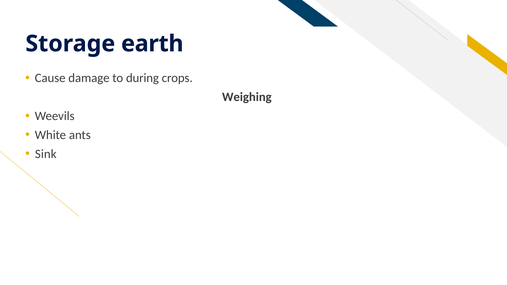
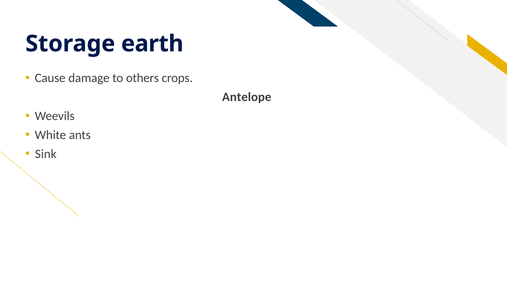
during: during -> others
Weighing: Weighing -> Antelope
